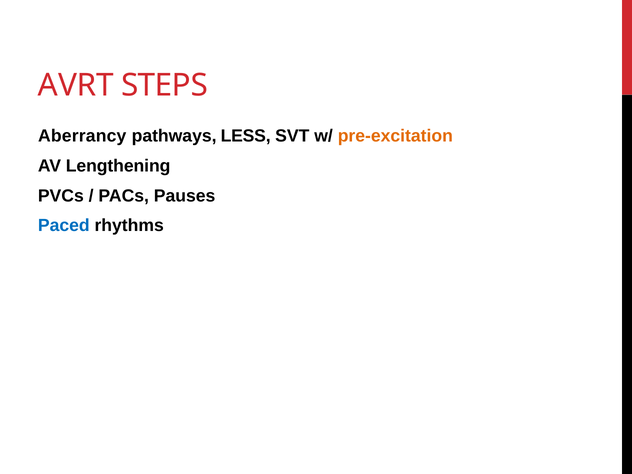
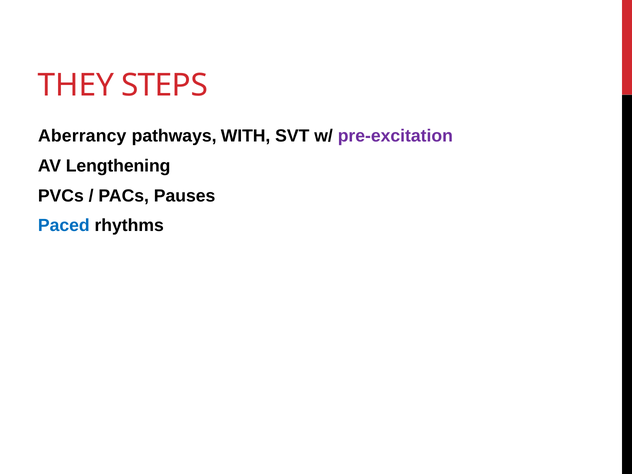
AVRT: AVRT -> THEY
LESS: LESS -> WITH
pre-excitation colour: orange -> purple
